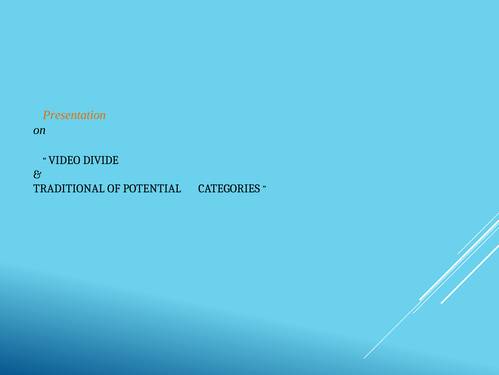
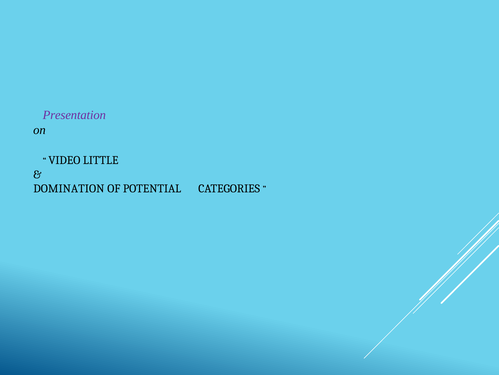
Presentation colour: orange -> purple
DIVIDE: DIVIDE -> LITTLE
TRADITIONAL: TRADITIONAL -> DOMINATION
